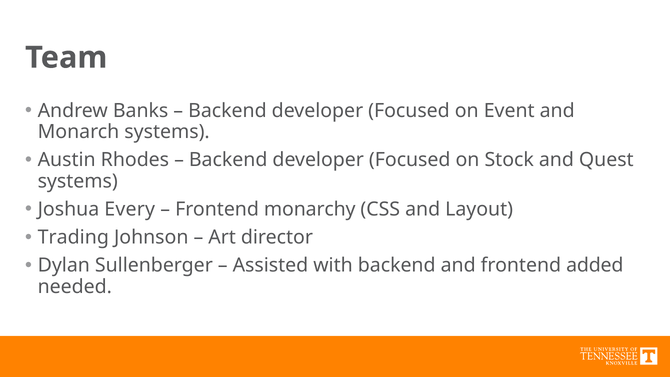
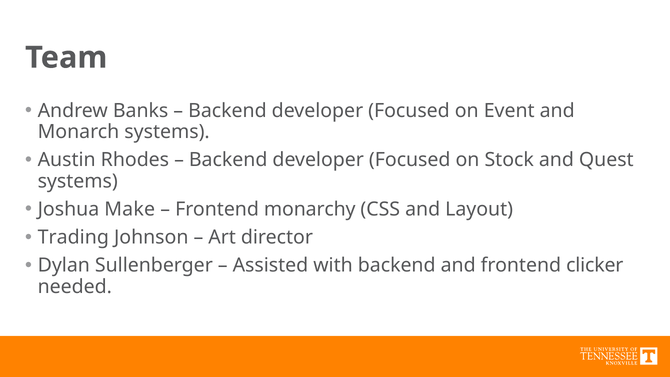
Every: Every -> Make
added: added -> clicker
